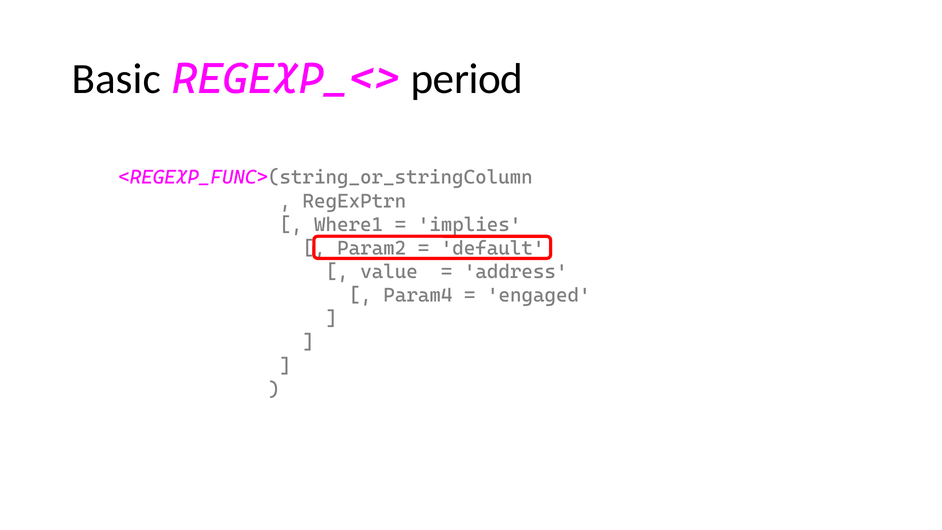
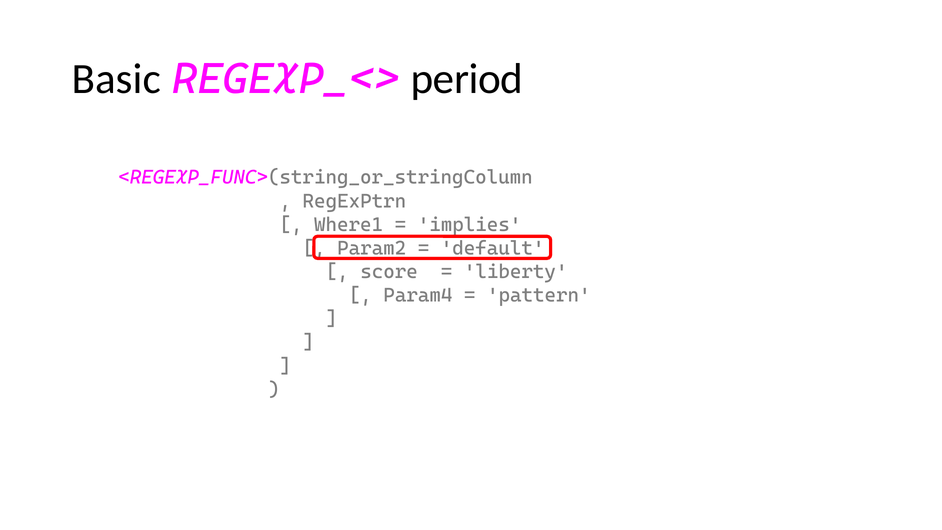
value: value -> score
address: address -> liberty
engaged: engaged -> pattern
